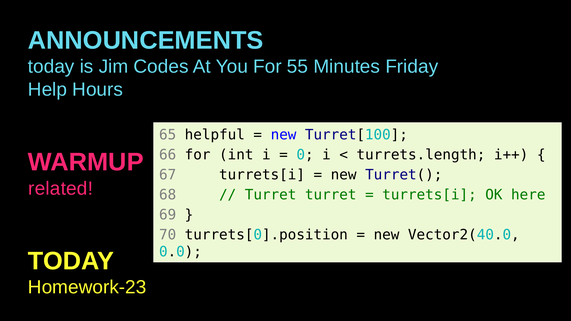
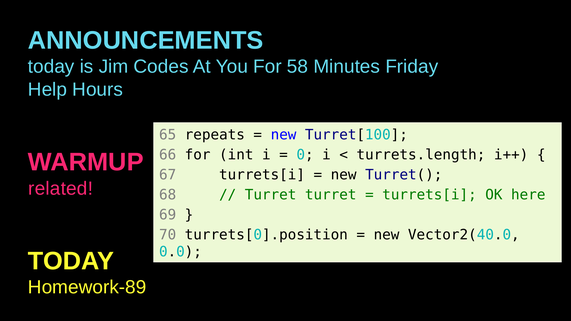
55: 55 -> 58
helpful: helpful -> repeats
Homework-23: Homework-23 -> Homework-89
